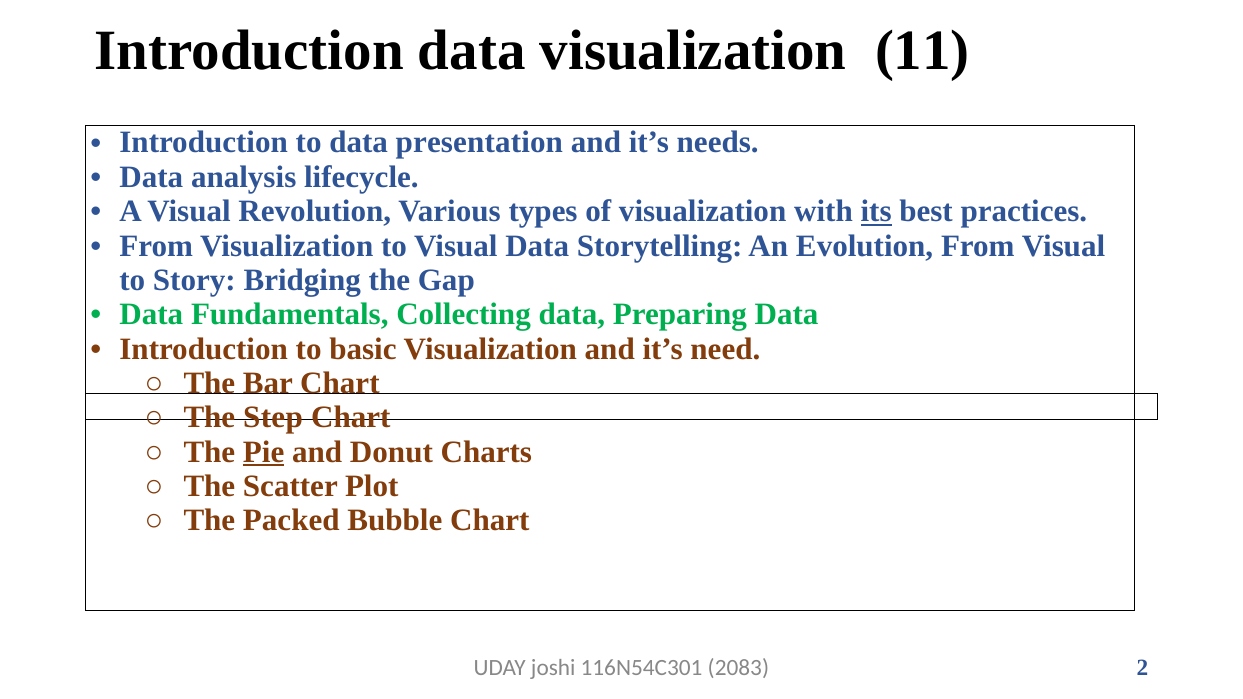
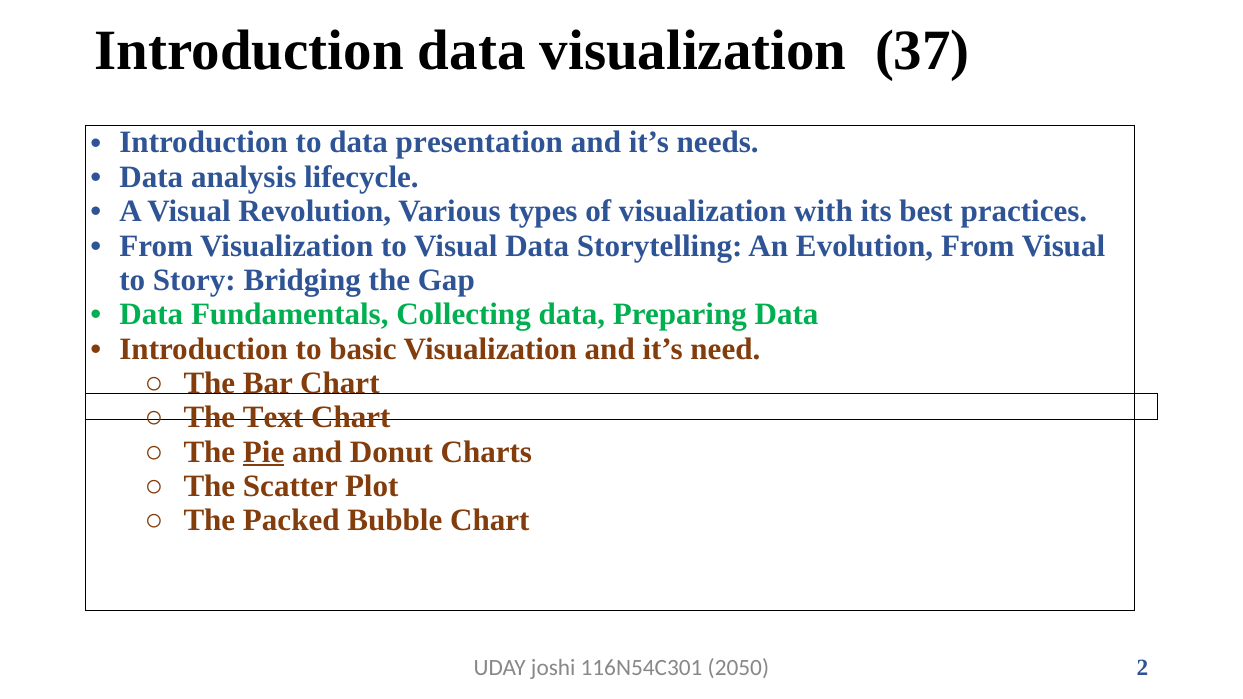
11: 11 -> 37
its underline: present -> none
Step: Step -> Text
2083: 2083 -> 2050
